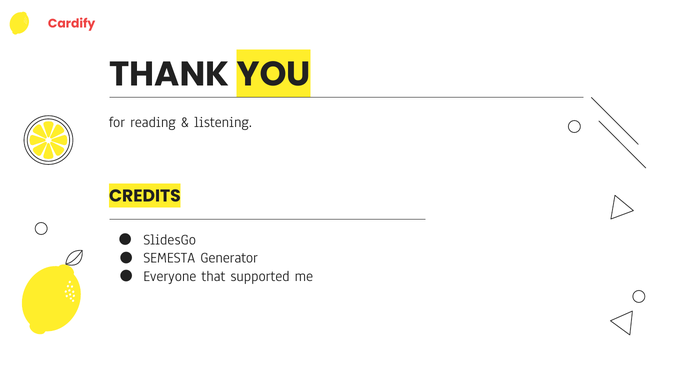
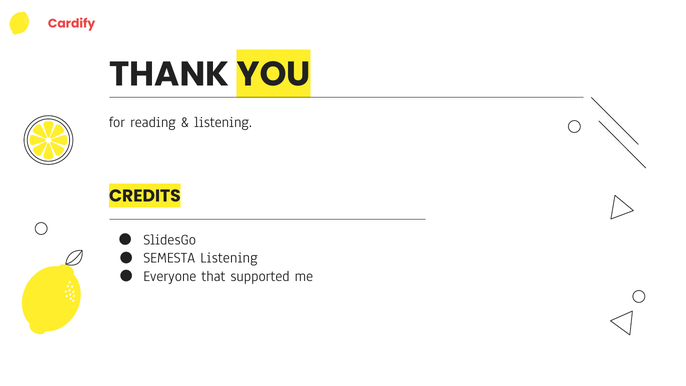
SEMESTA Generator: Generator -> Listening
